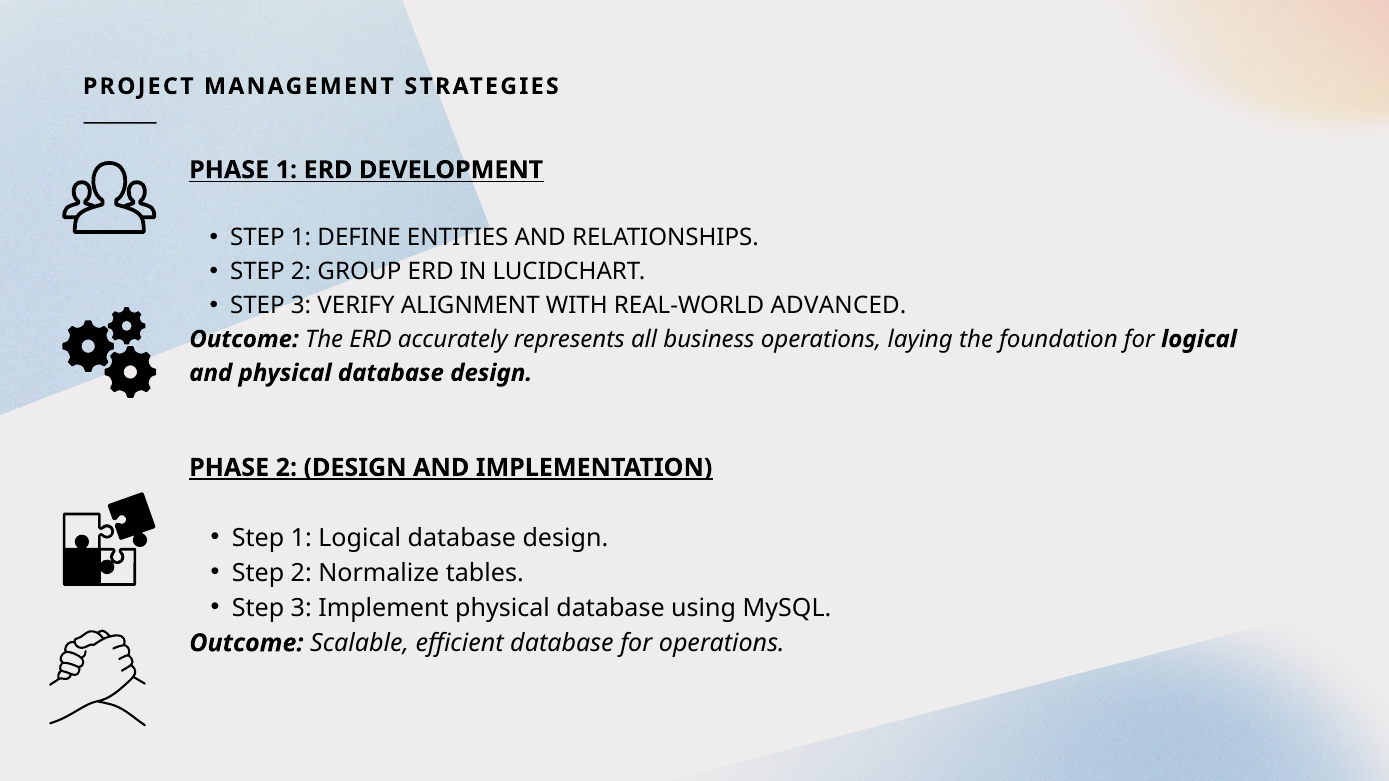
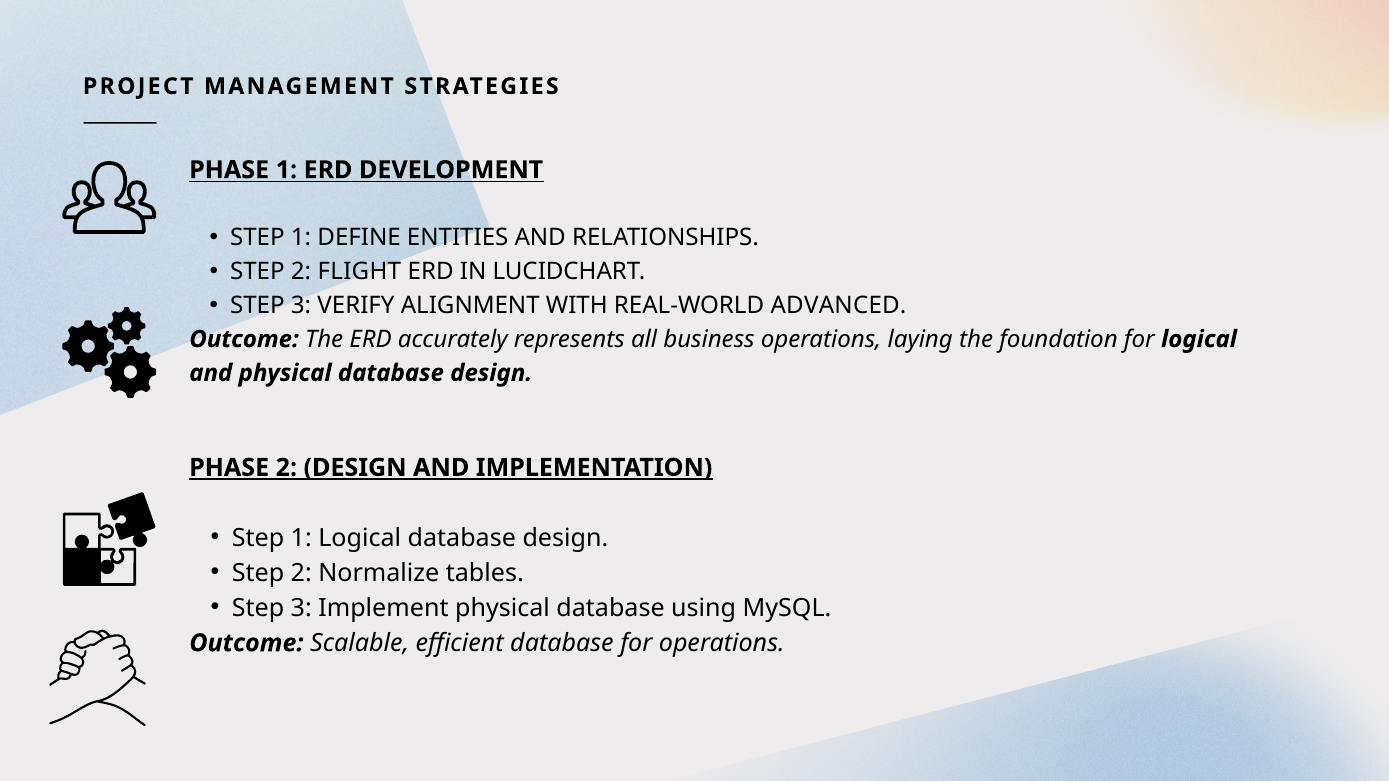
GROUP: GROUP -> FLIGHT
